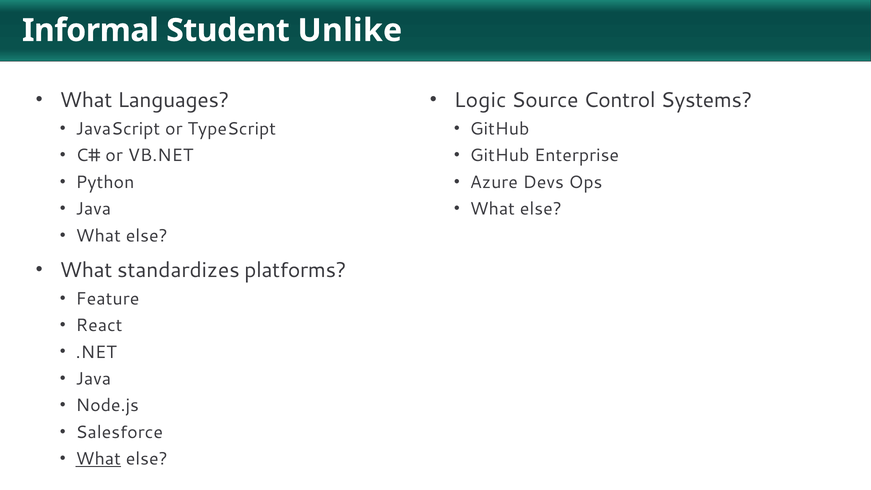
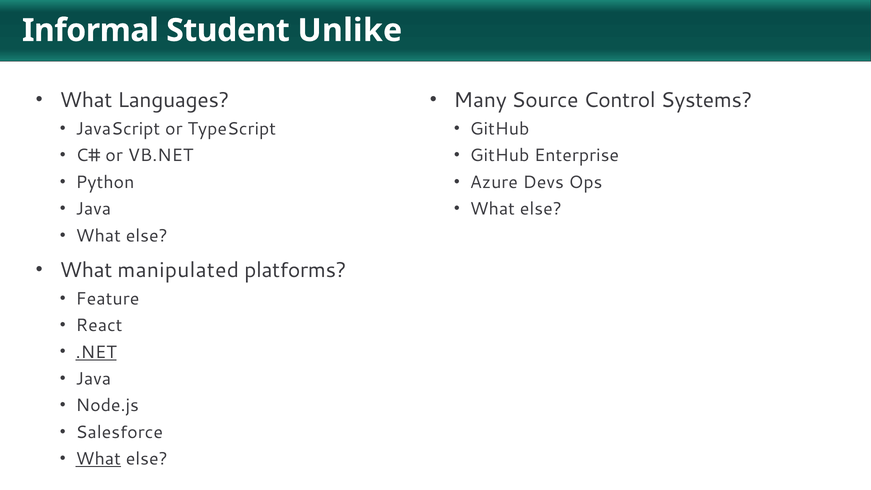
Logic: Logic -> Many
standardizes: standardizes -> manipulated
.NET underline: none -> present
